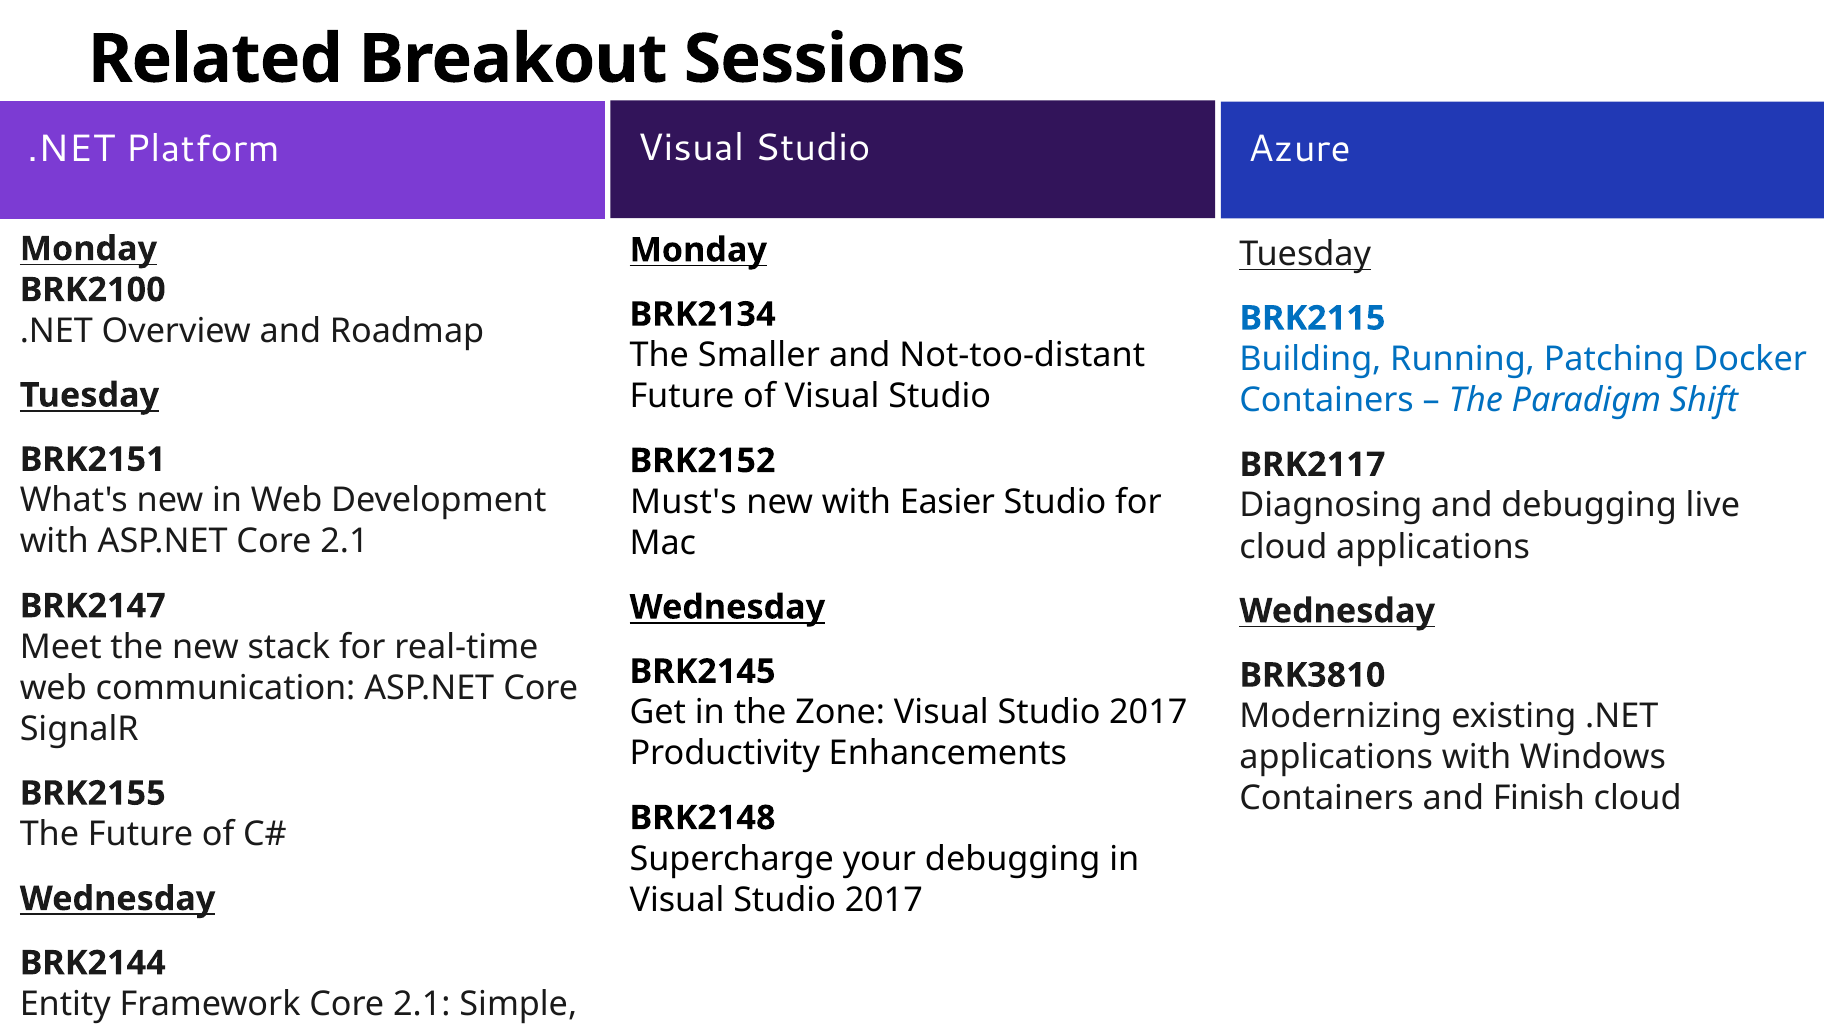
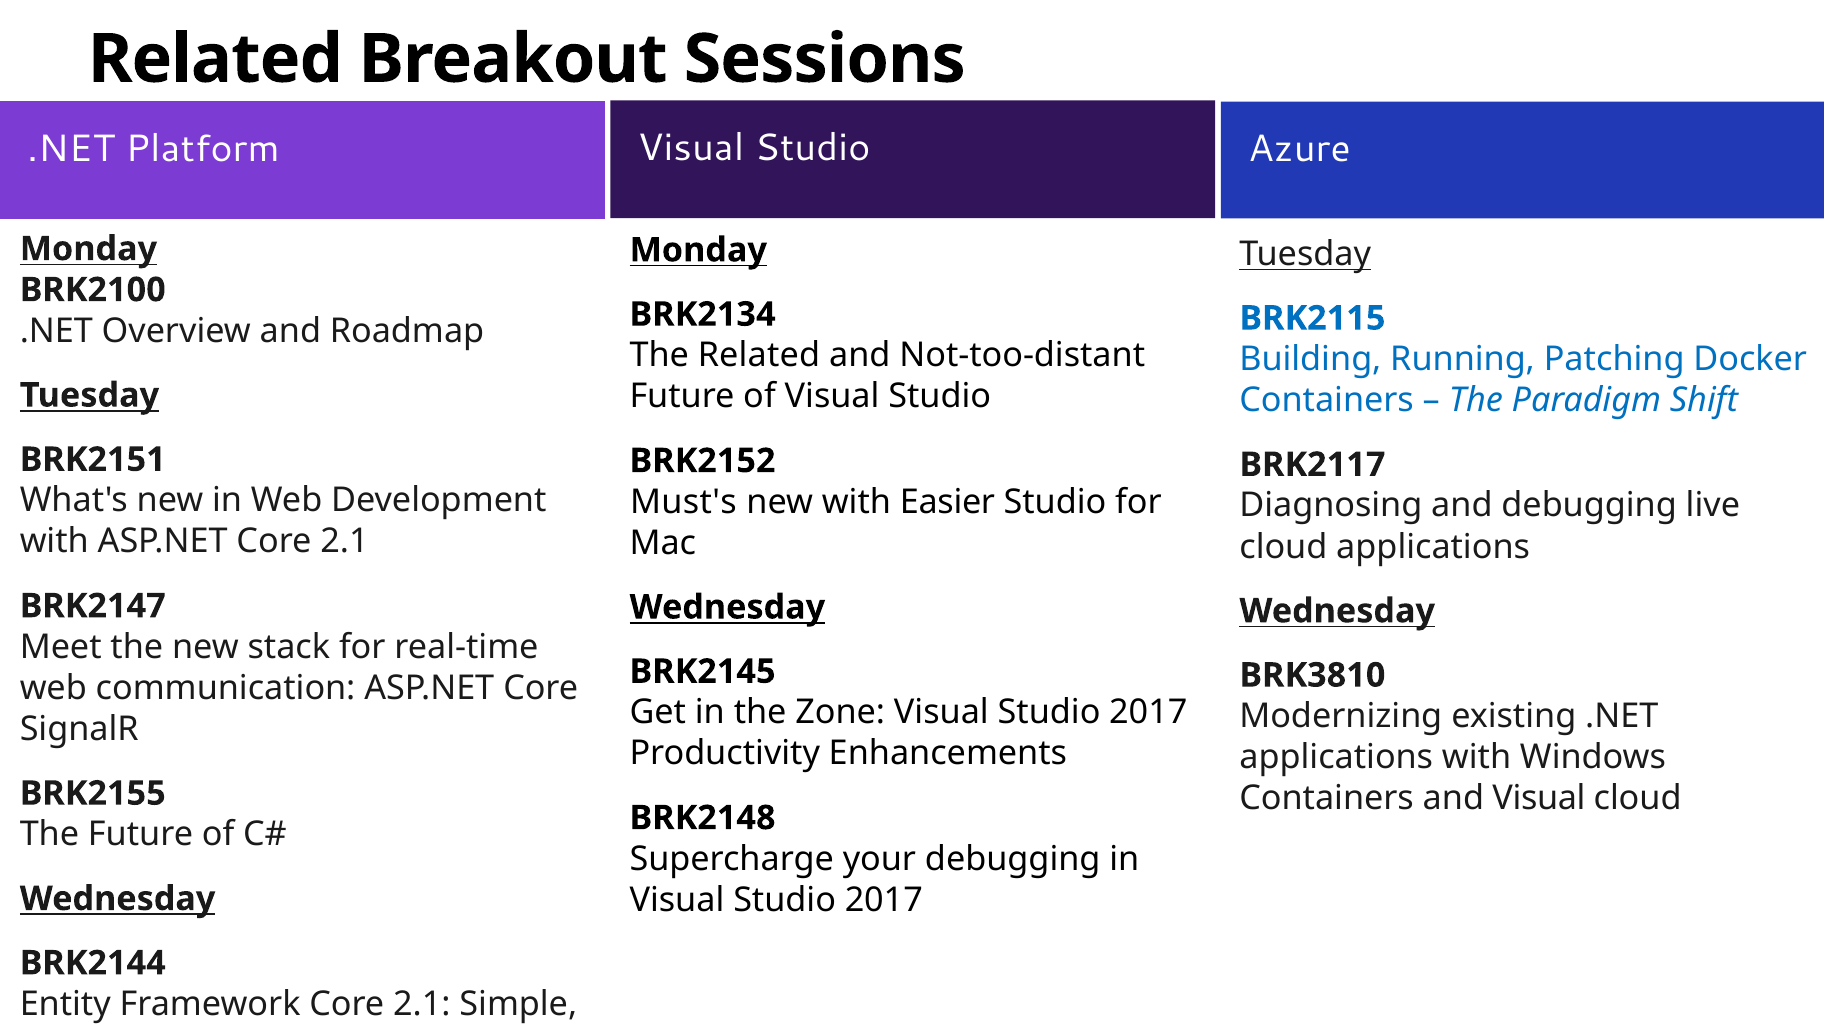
The Smaller: Smaller -> Related
and Finish: Finish -> Visual
